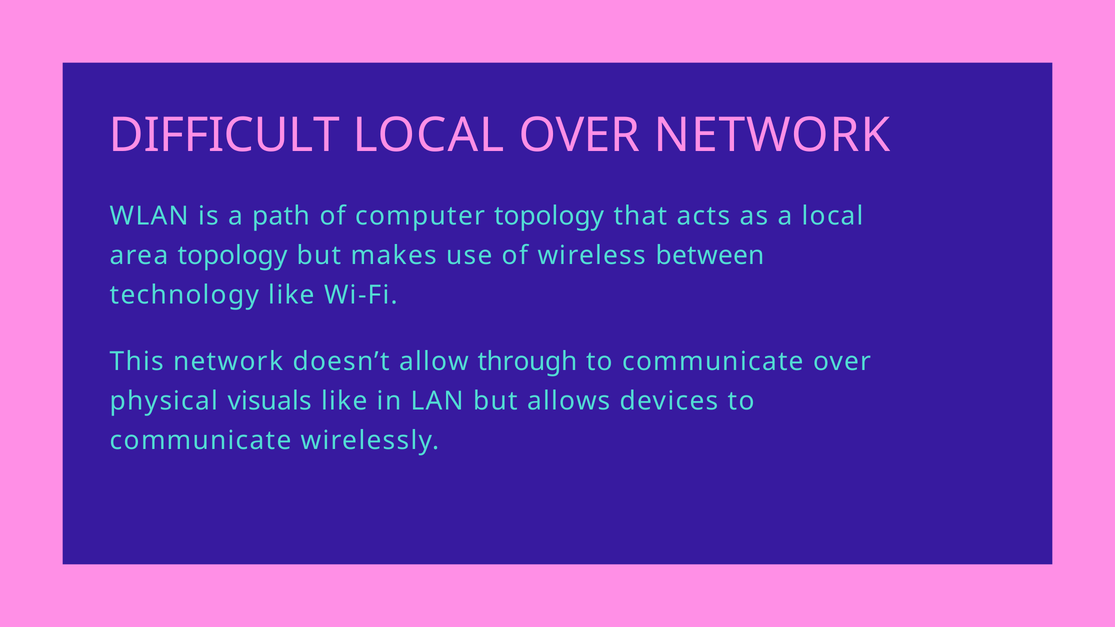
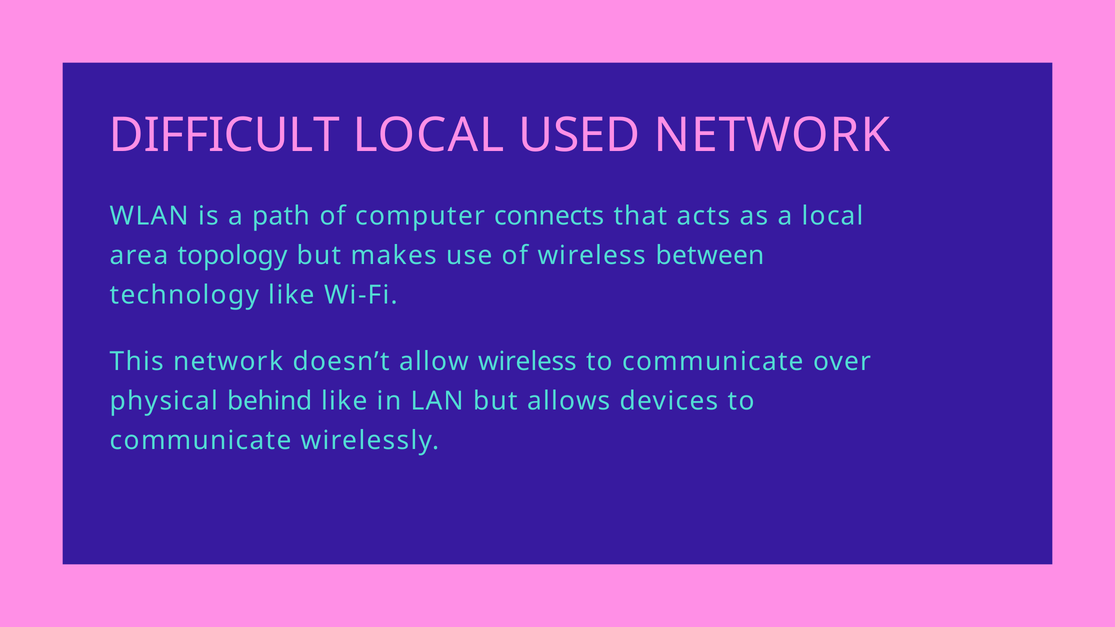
LOCAL OVER: OVER -> USED
computer topology: topology -> connects
allow through: through -> wireless
visuals: visuals -> behind
